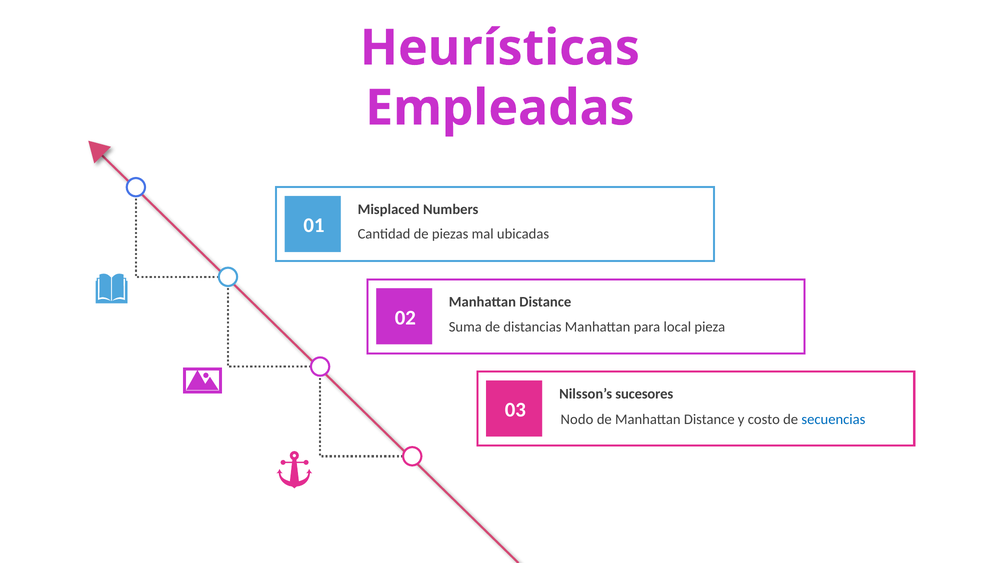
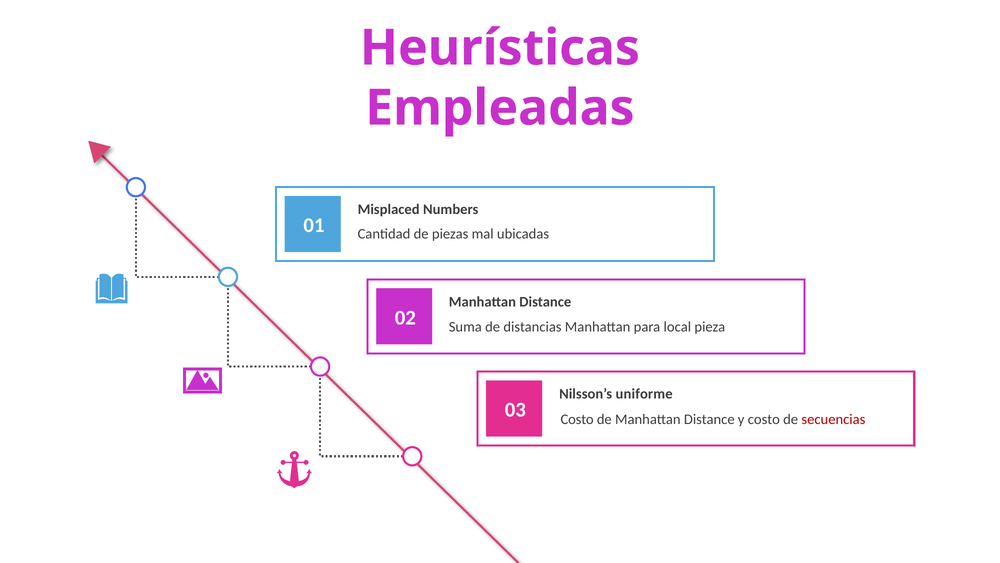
sucesores: sucesores -> uniforme
Nodo at (577, 419): Nodo -> Costo
secuencias colour: blue -> red
